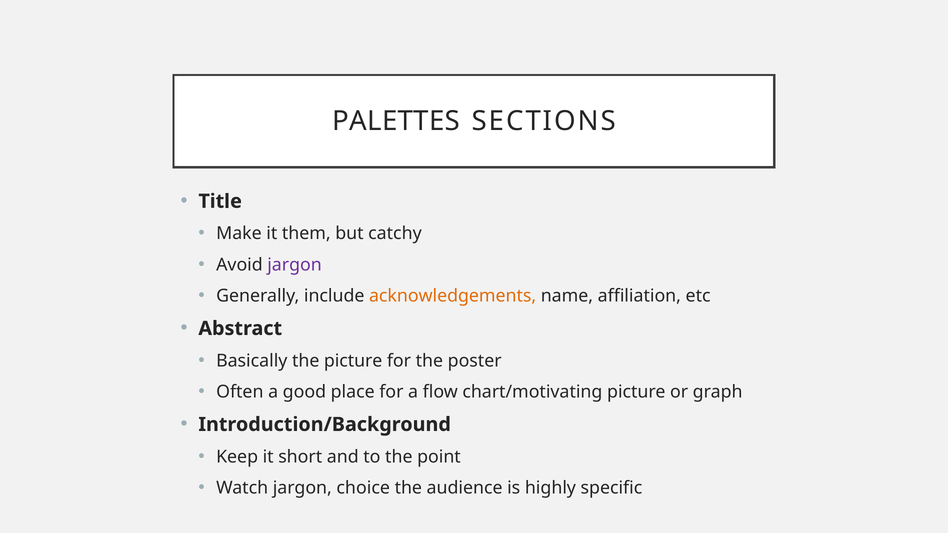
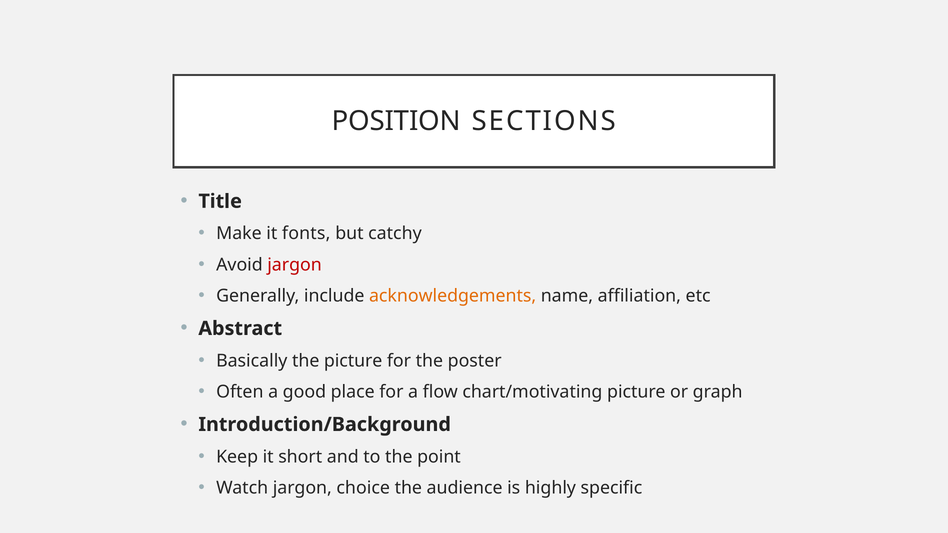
PALETTES: PALETTES -> POSITION
them: them -> fonts
jargon at (295, 265) colour: purple -> red
